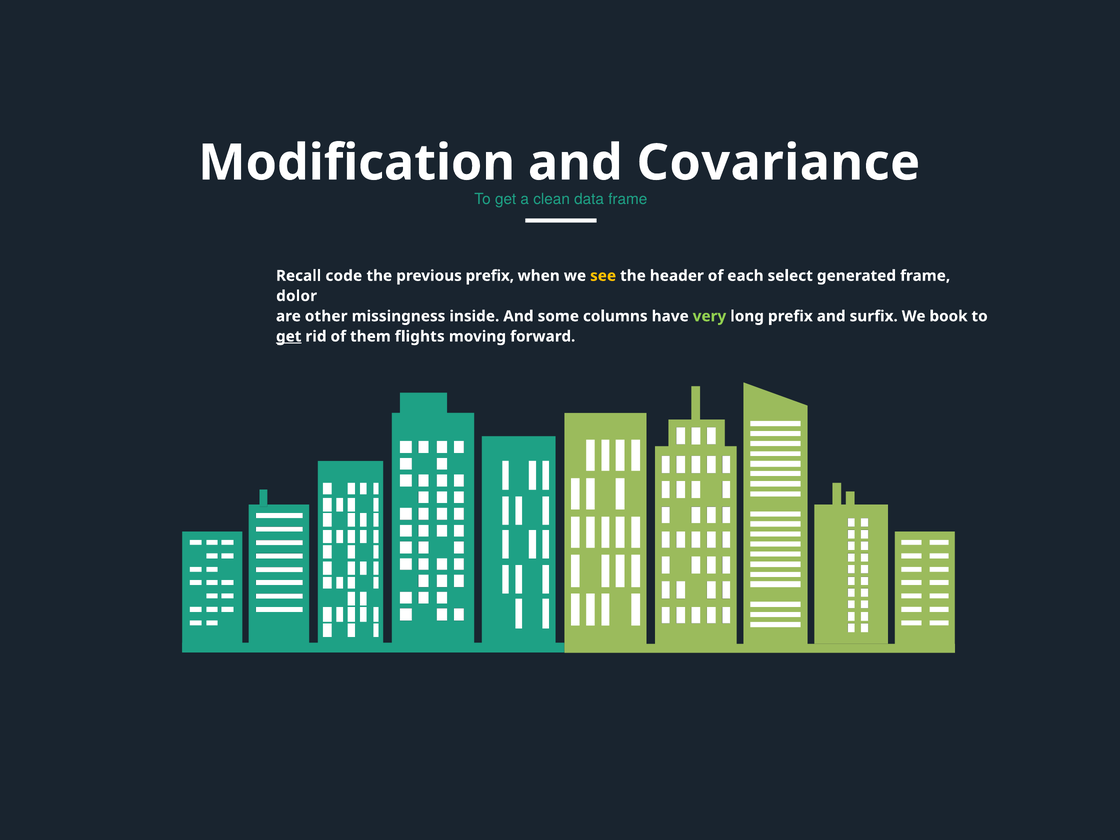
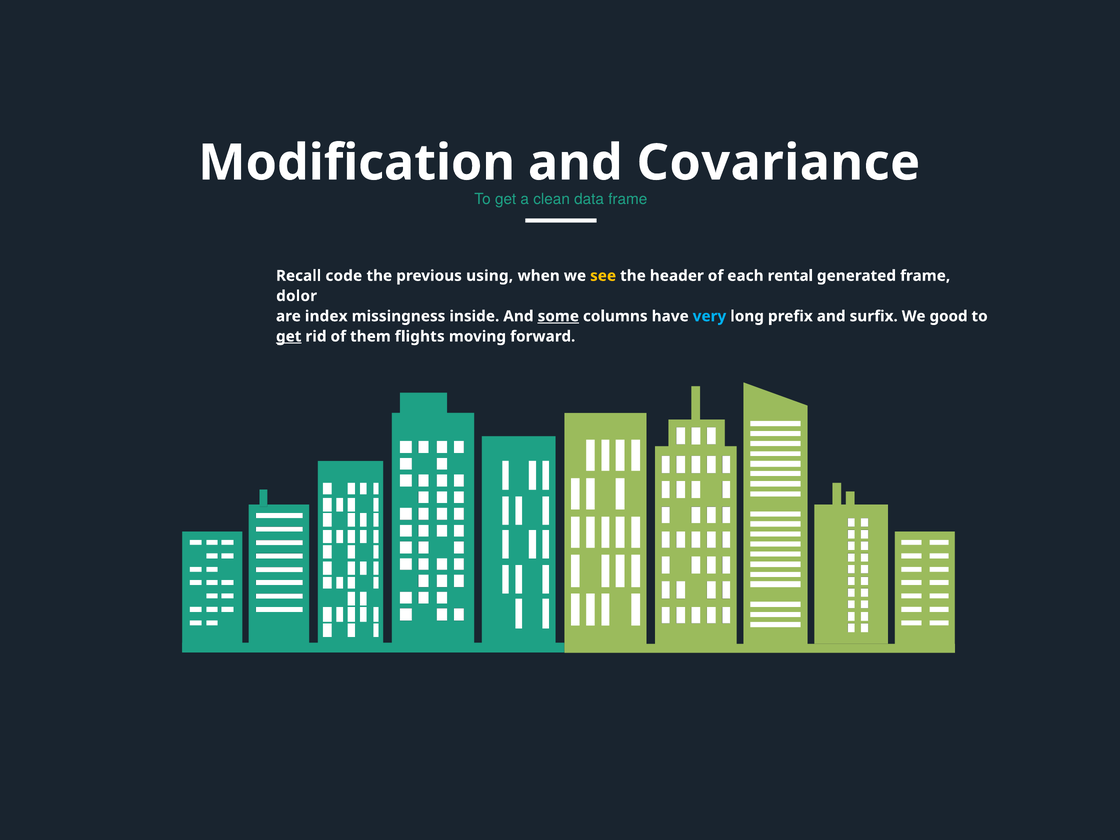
previous prefix: prefix -> using
select: select -> rental
other: other -> index
some underline: none -> present
very colour: light green -> light blue
book: book -> good
